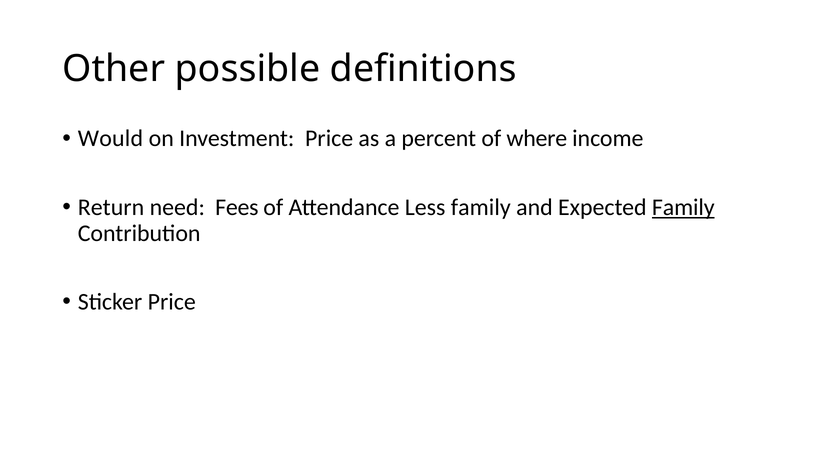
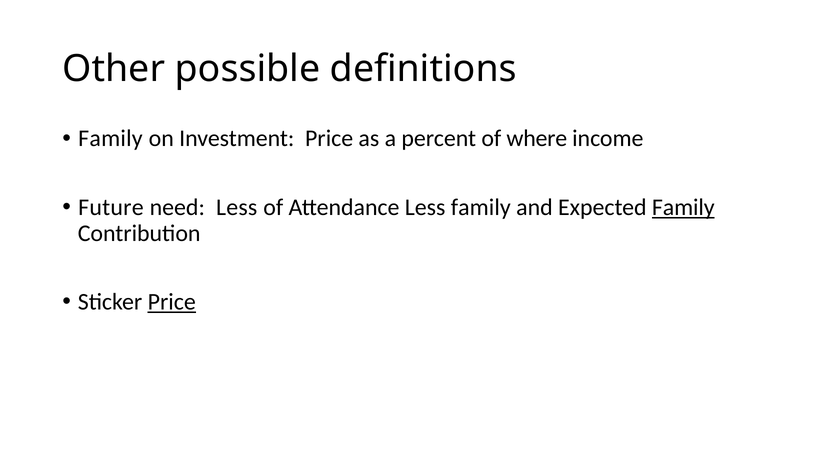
Would at (110, 138): Would -> Family
Return: Return -> Future
need Fees: Fees -> Less
Price at (172, 302) underline: none -> present
